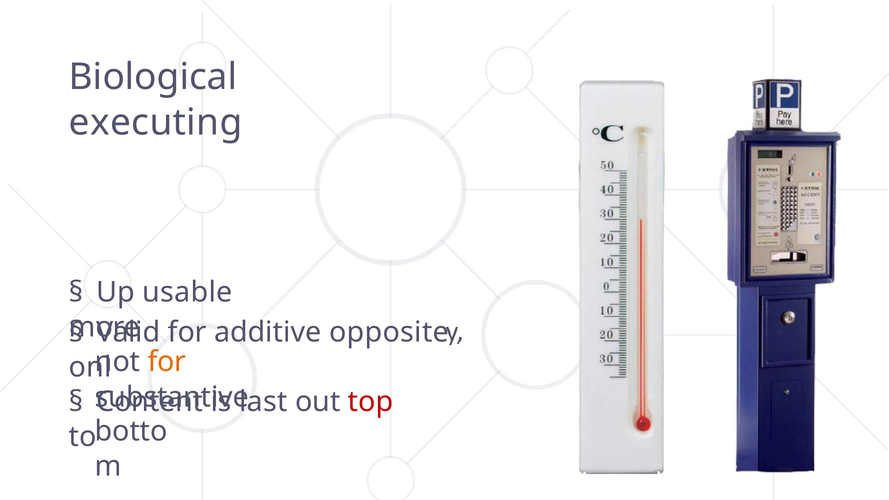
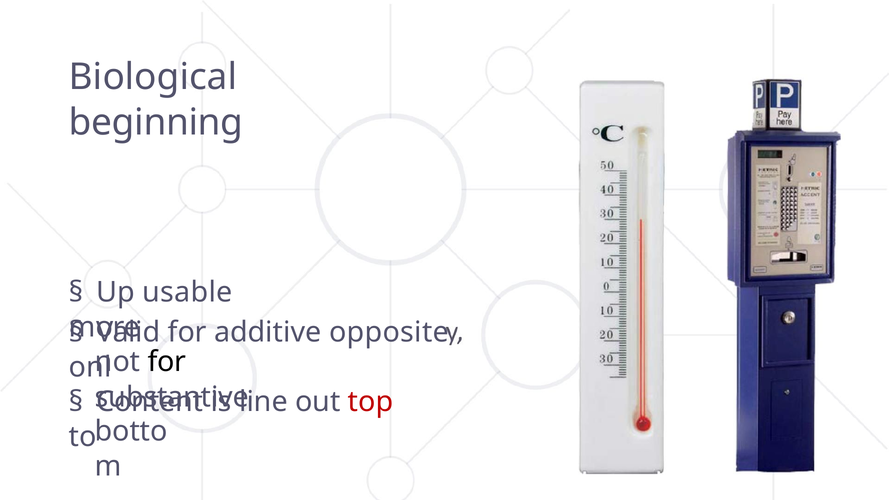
executing: executing -> beginning
for at (167, 362) colour: orange -> black
last: last -> line
